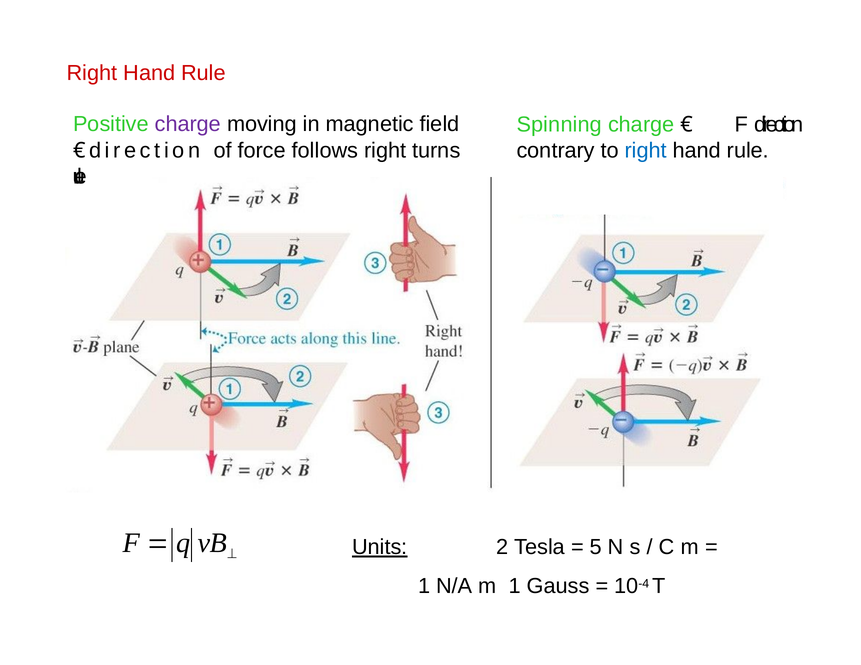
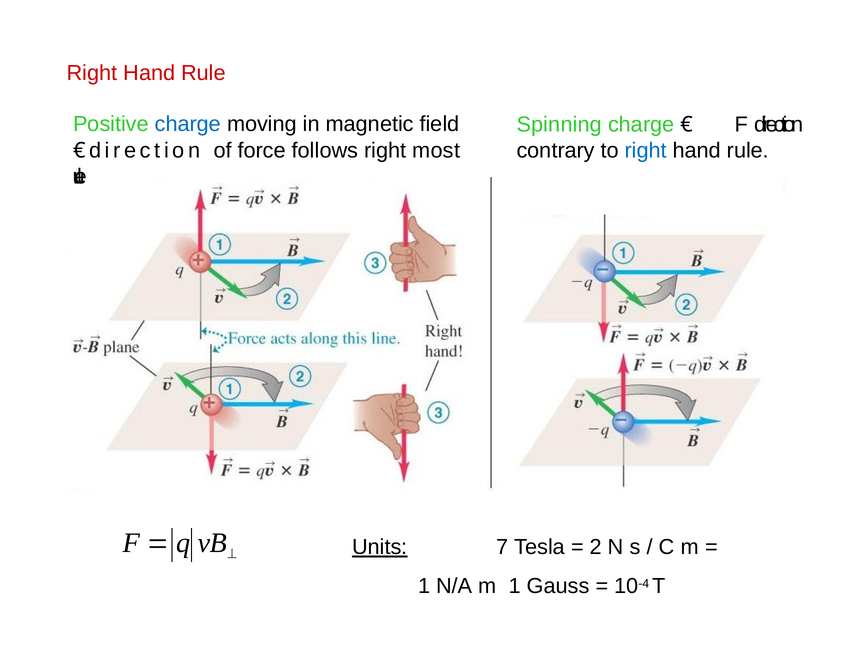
charge at (188, 124) colour: purple -> blue
turns: turns -> most
2: 2 -> 7
5: 5 -> 2
